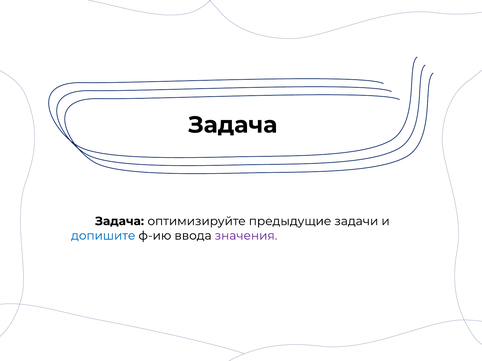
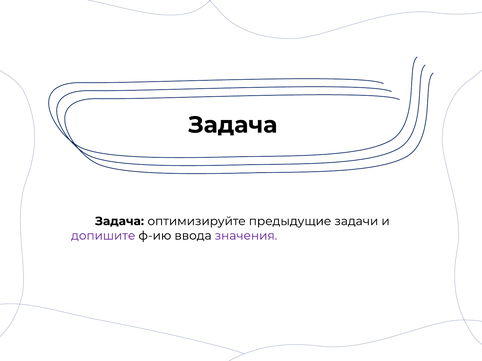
допишите colour: blue -> purple
